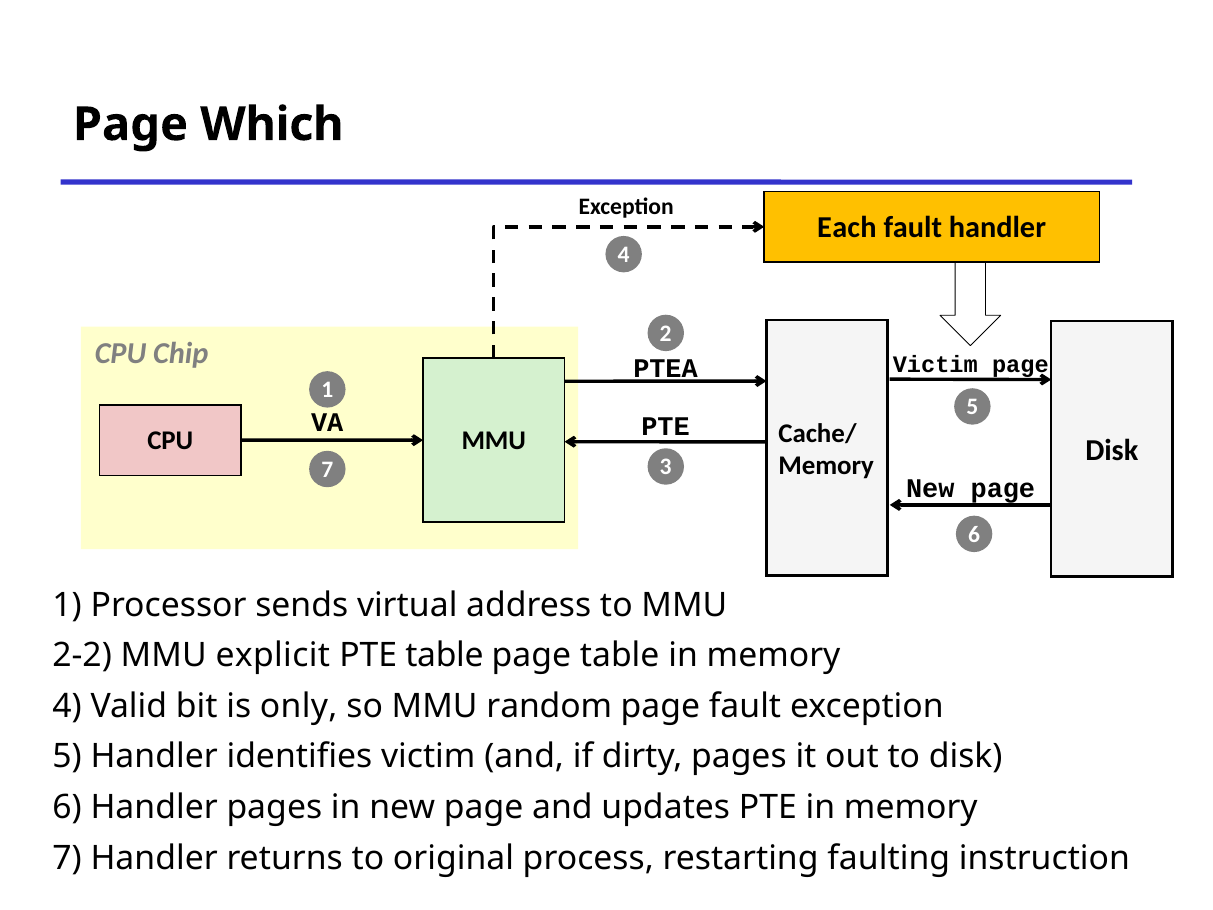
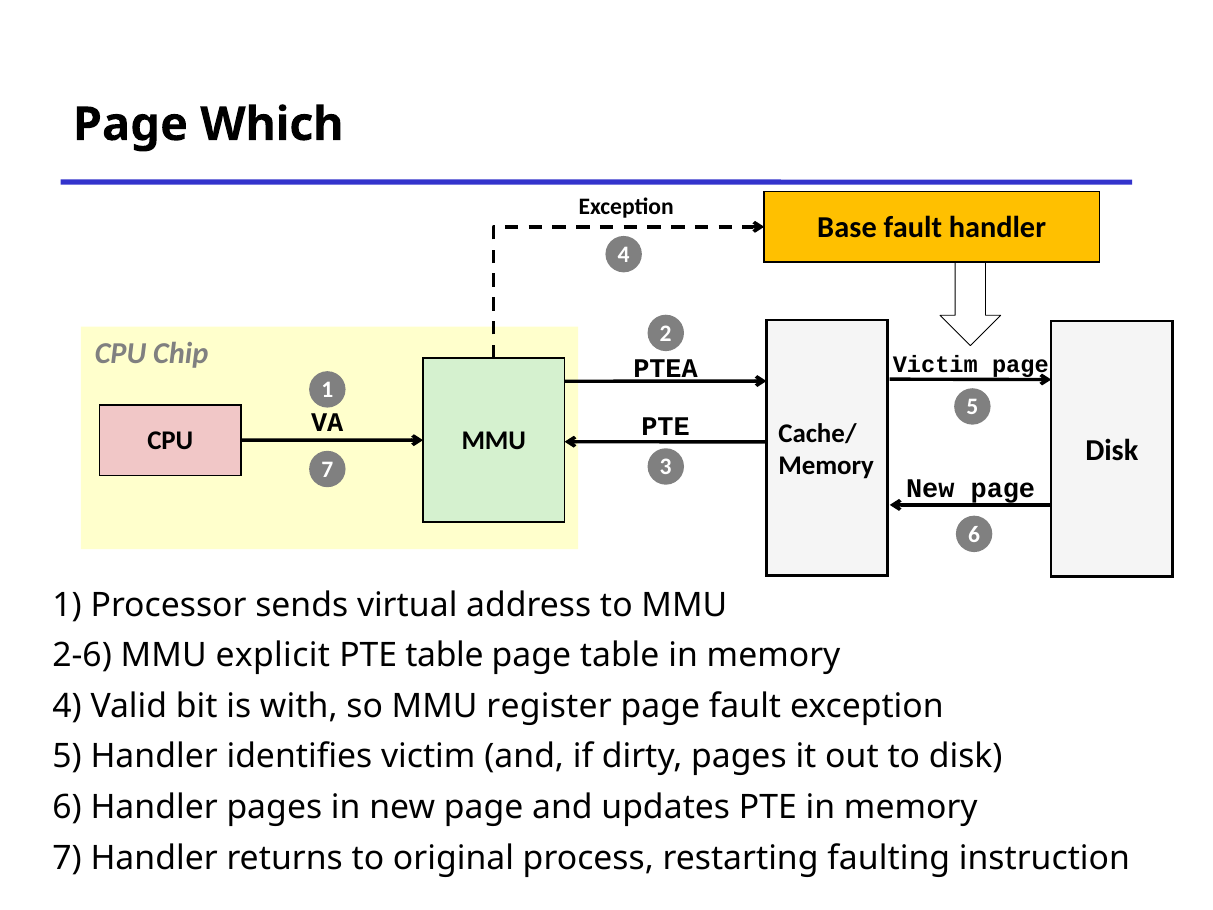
Each: Each -> Base
2-2: 2-2 -> 2-6
only: only -> with
random: random -> register
